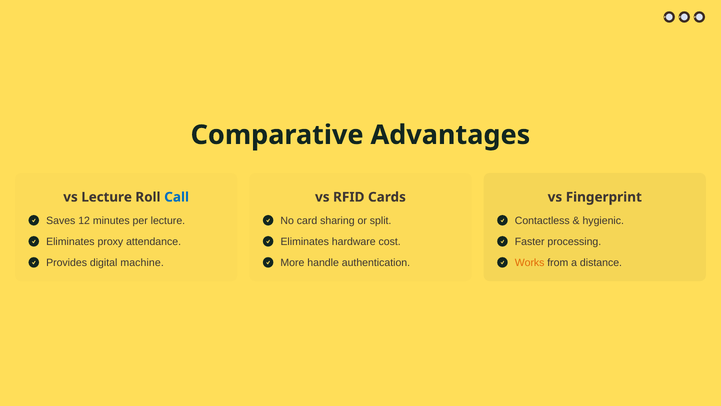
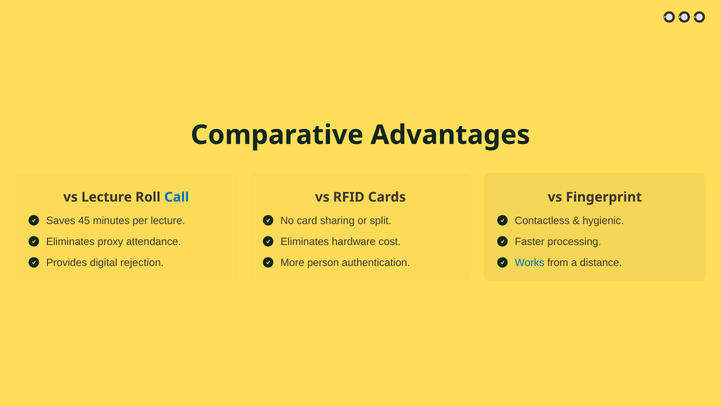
12: 12 -> 45
machine: machine -> rejection
handle: handle -> person
Works colour: orange -> blue
